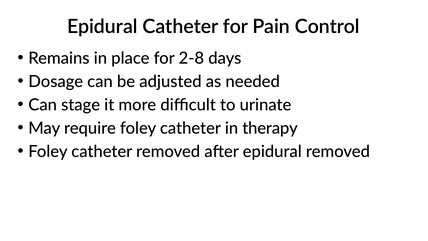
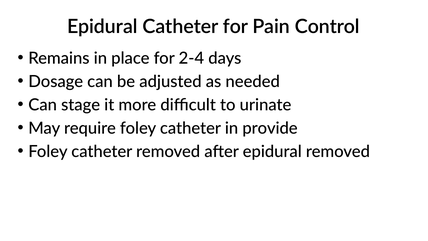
2-8: 2-8 -> 2-4
therapy: therapy -> provide
